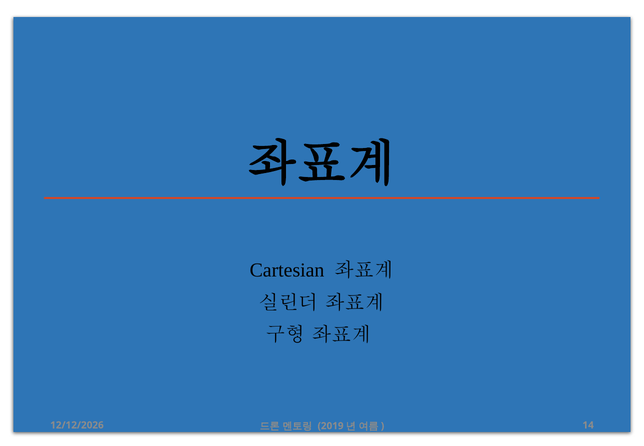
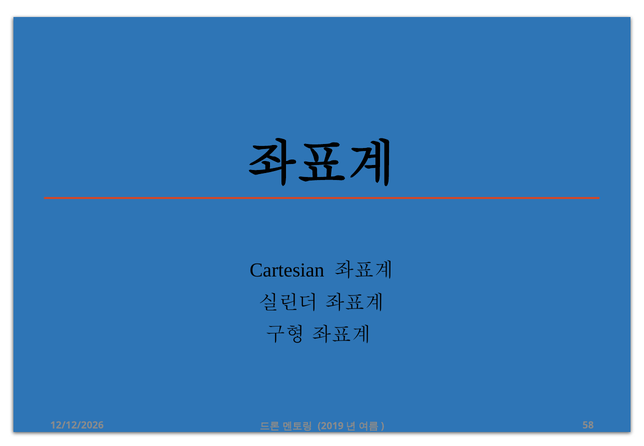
14: 14 -> 58
